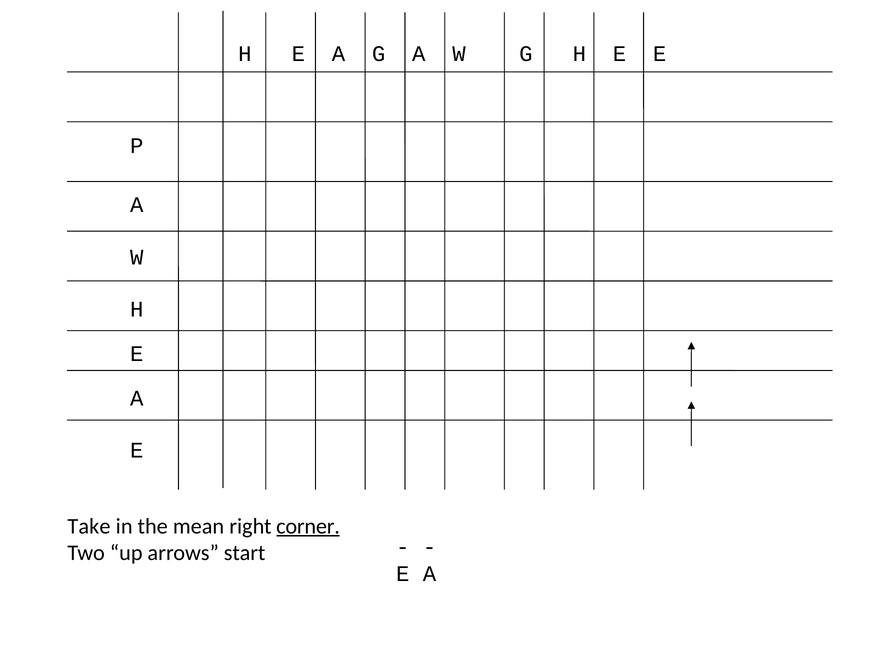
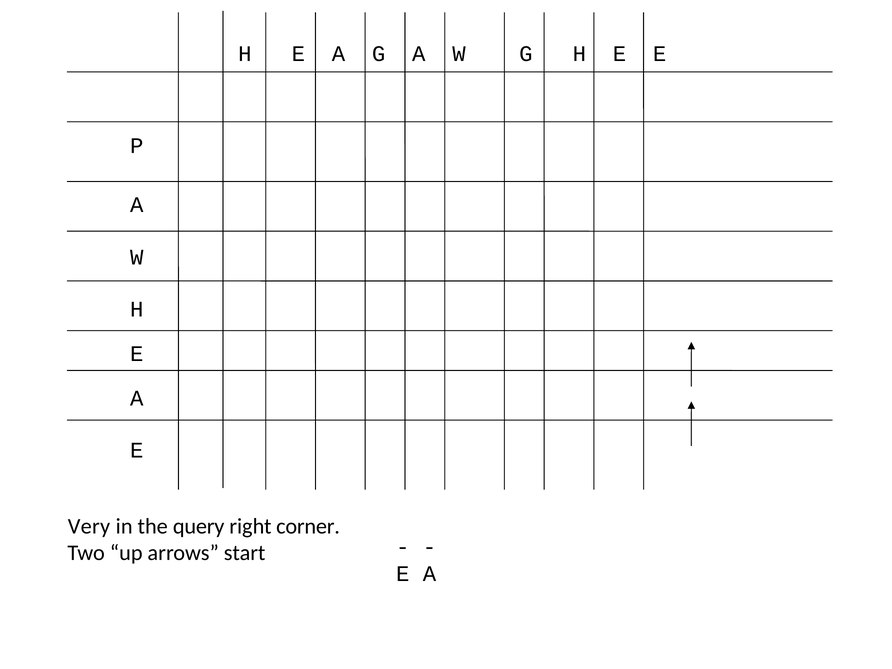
Take: Take -> Very
mean: mean -> query
corner underline: present -> none
